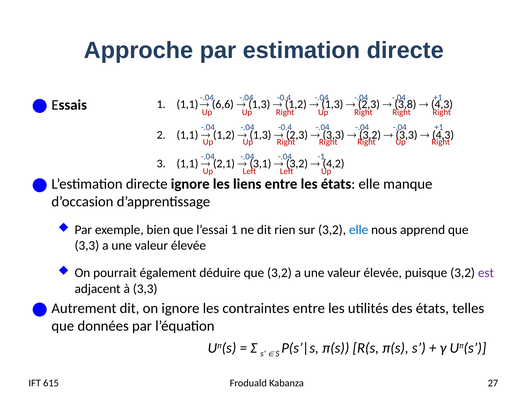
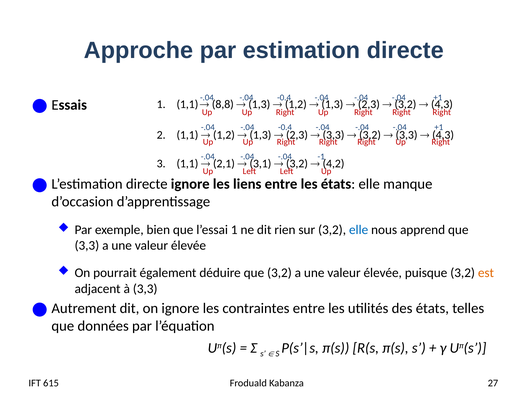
6,6: 6,6 -> 8,8
3,8 at (405, 104): 3,8 -> 3,2
est colour: purple -> orange
